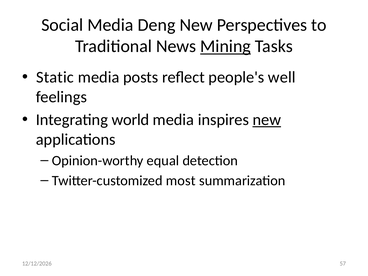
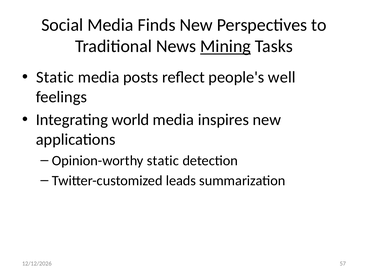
Deng: Deng -> Finds
new at (267, 120) underline: present -> none
Opinion-worthy equal: equal -> static
most: most -> leads
